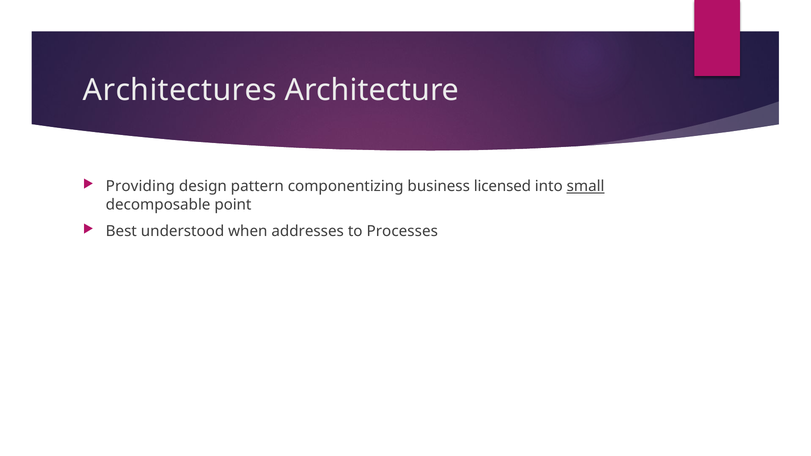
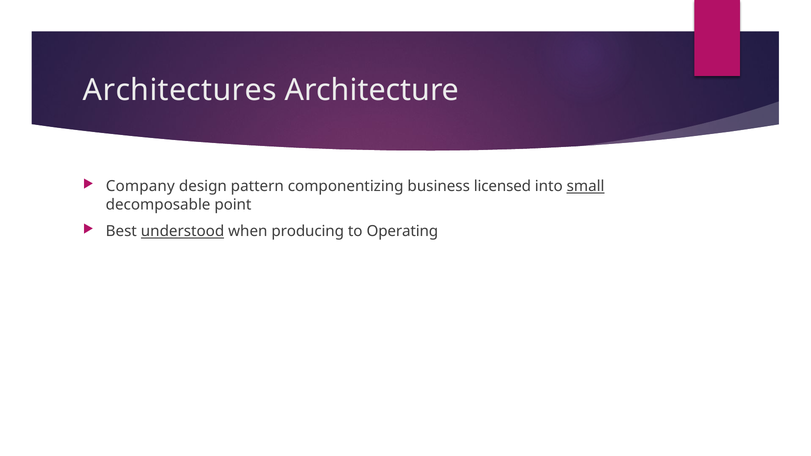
Providing: Providing -> Company
understood underline: none -> present
addresses: addresses -> producing
Processes: Processes -> Operating
